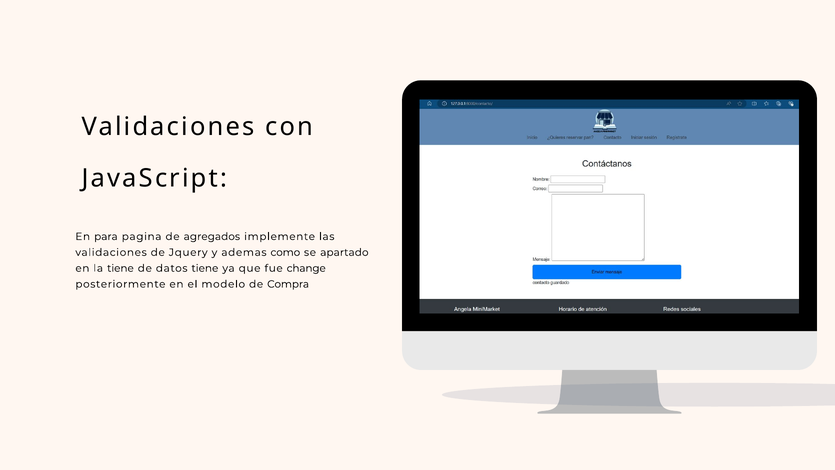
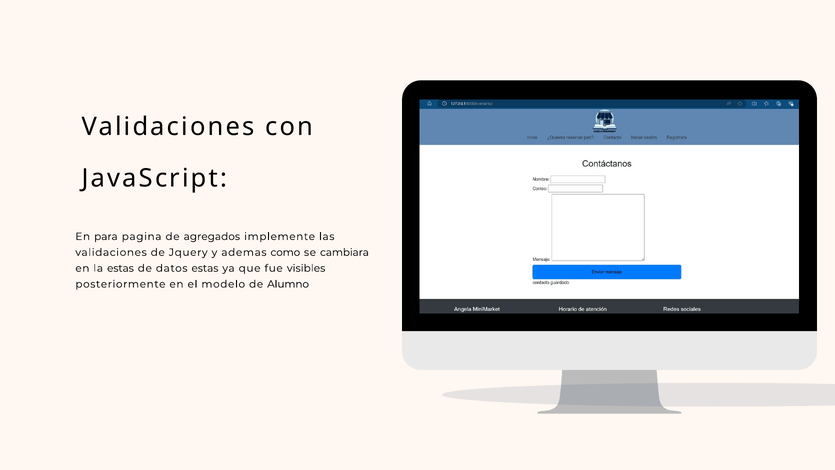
apartado: apartado -> cambiara
la tiene: tiene -> estas
datos tiene: tiene -> estas
change: change -> visibles
Compra: Compra -> Alumno
